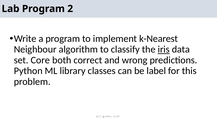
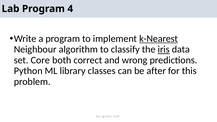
2: 2 -> 4
k-Nearest underline: none -> present
label: label -> after
